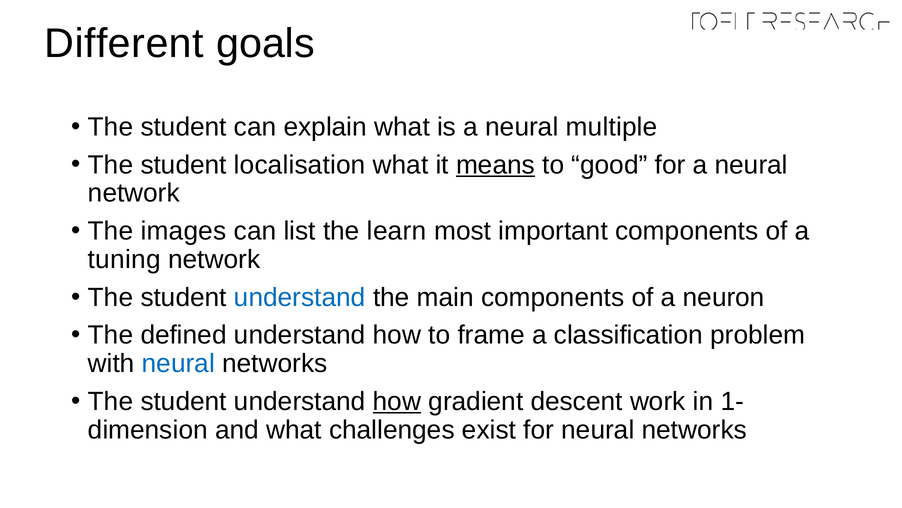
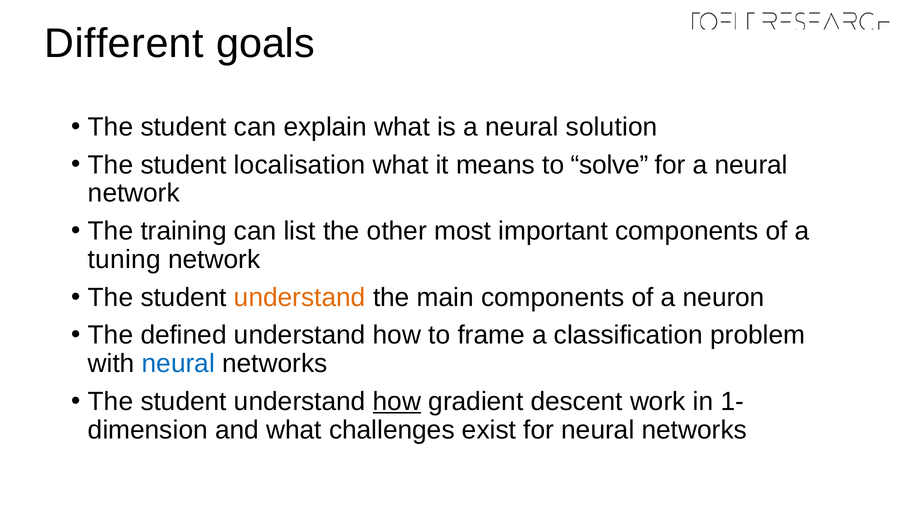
multiple: multiple -> solution
means underline: present -> none
good: good -> solve
images: images -> training
learn: learn -> other
understand at (300, 297) colour: blue -> orange
